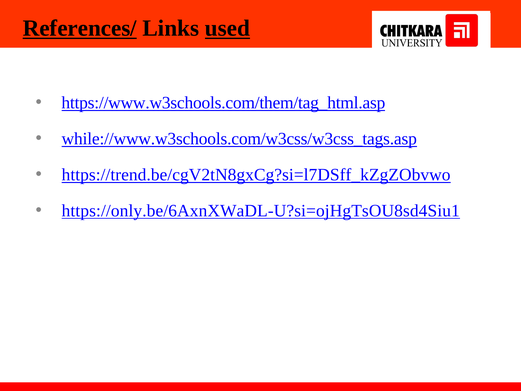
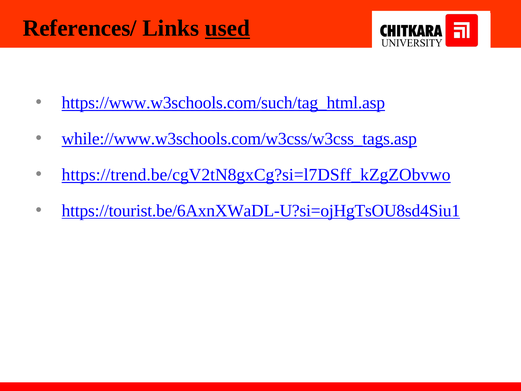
References/ underline: present -> none
https://www.w3schools.com/them/tag_html.asp: https://www.w3schools.com/them/tag_html.asp -> https://www.w3schools.com/such/tag_html.asp
https://only.be/6AxnXWaDL-U?si=ojHgTsOU8sd4Siu1: https://only.be/6AxnXWaDL-U?si=ojHgTsOU8sd4Siu1 -> https://tourist.be/6AxnXWaDL-U?si=ojHgTsOU8sd4Siu1
